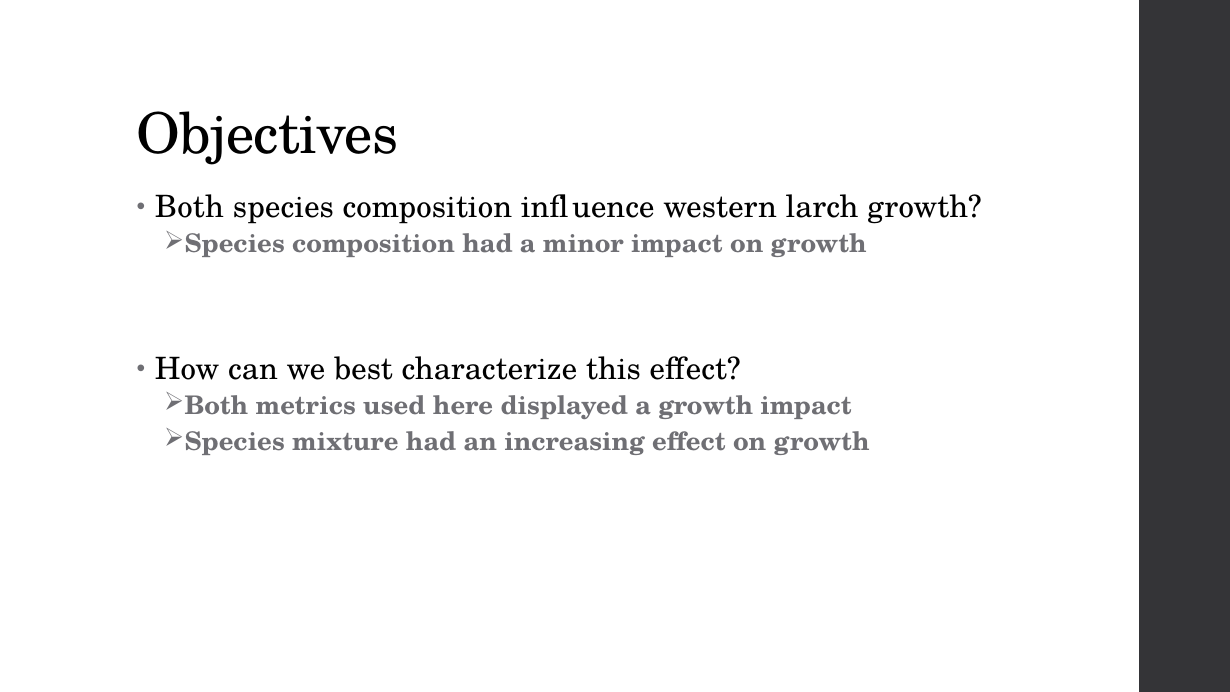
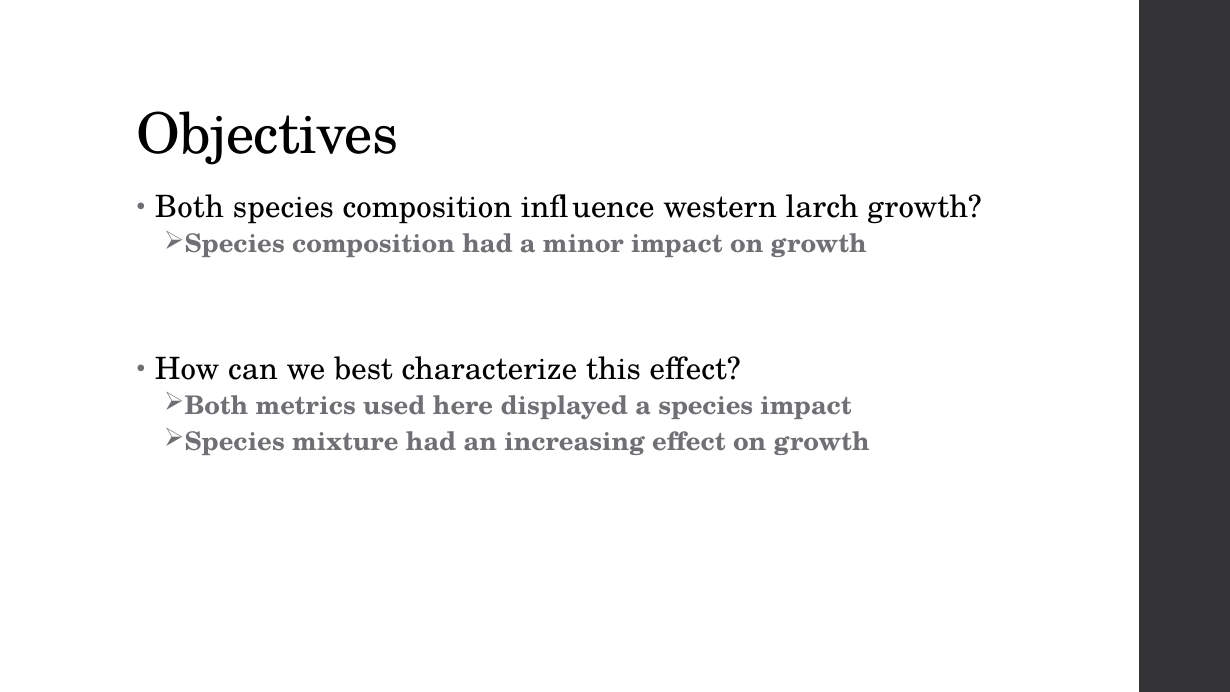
a growth: growth -> species
